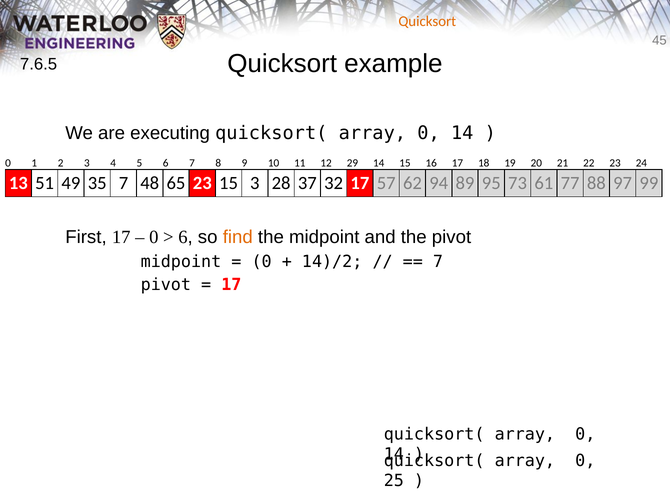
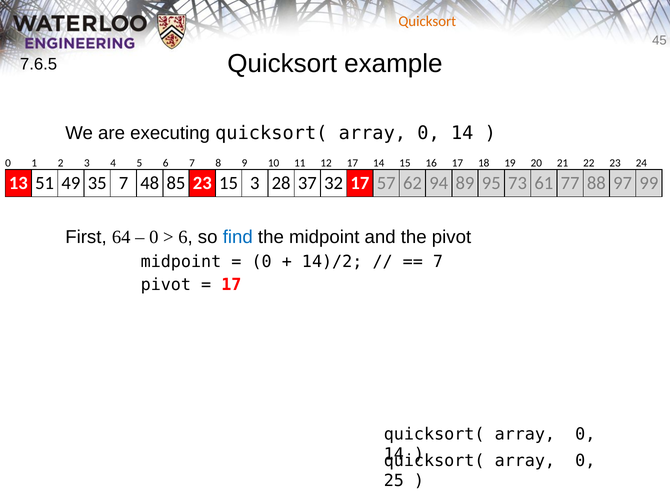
12 29: 29 -> 17
65: 65 -> 85
First 17: 17 -> 64
find colour: orange -> blue
